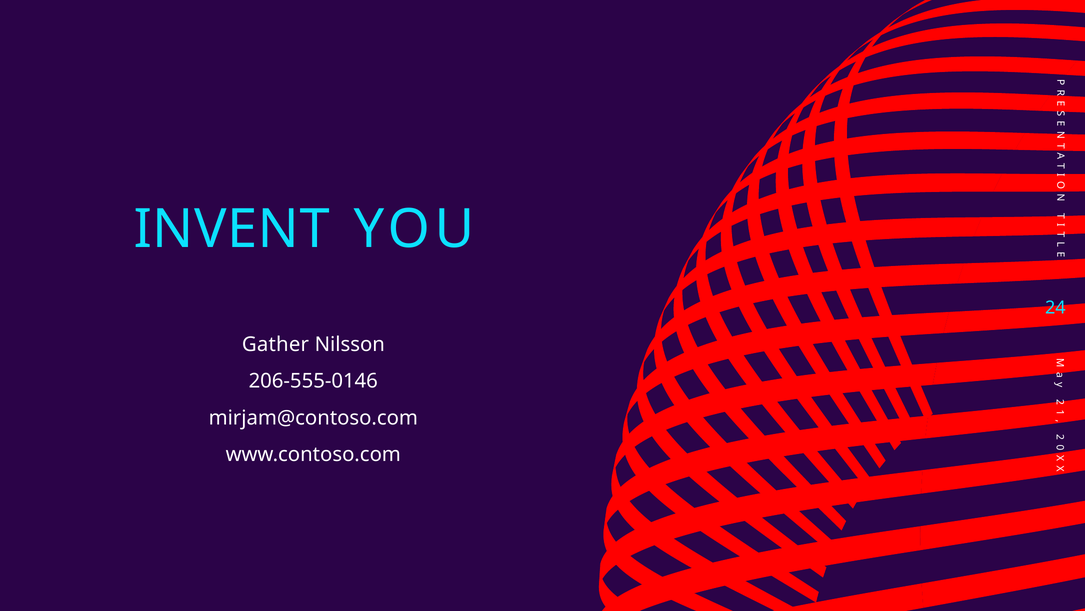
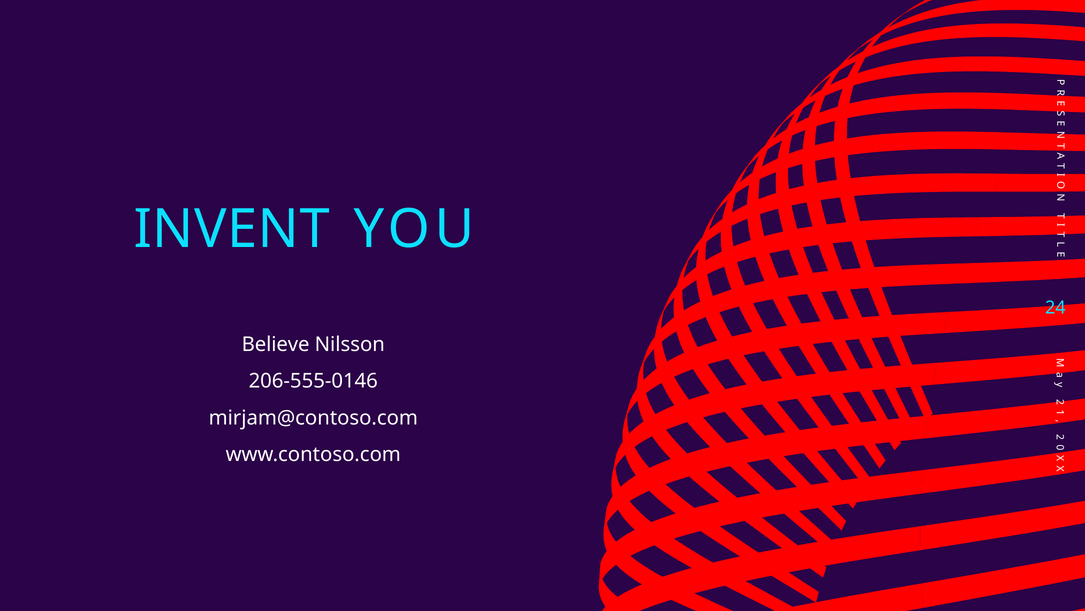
Gather: Gather -> Believe
